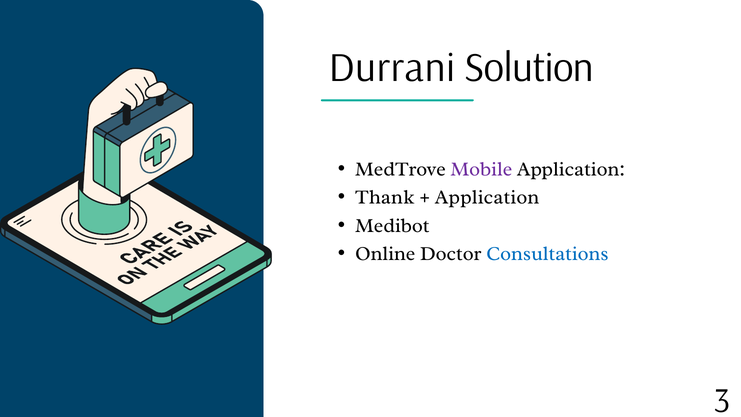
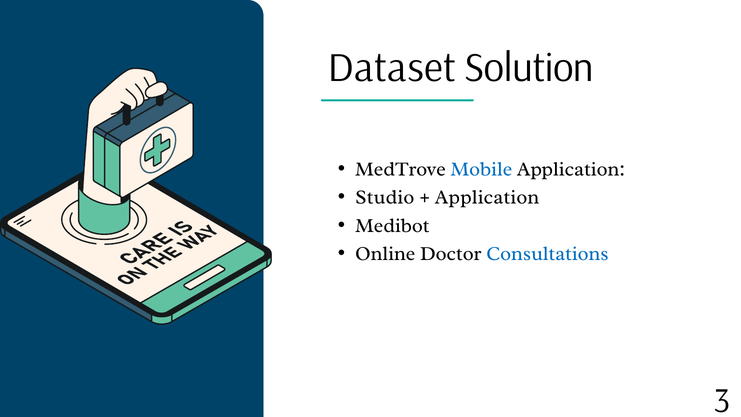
Durrani: Durrani -> Dataset
Mobile colour: purple -> blue
Thank: Thank -> Studio
